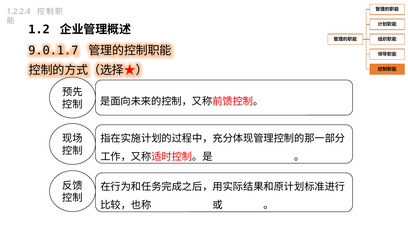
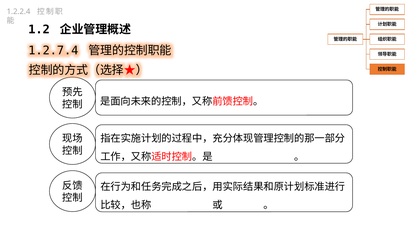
9.0.1.7: 9.0.1.7 -> 1.2.7.4
